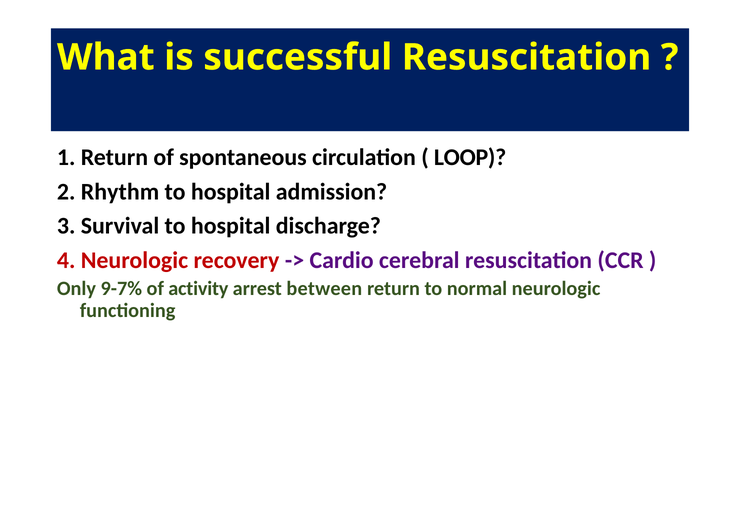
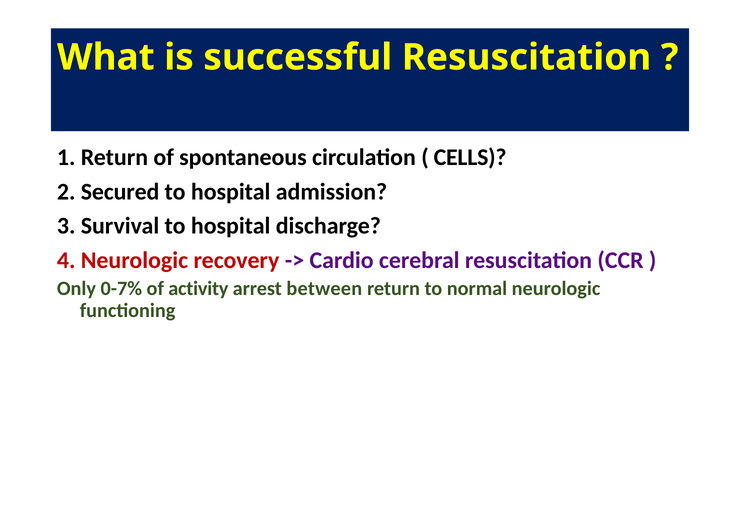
LOOP: LOOP -> CELLS
Rhythm: Rhythm -> Secured
9-7%: 9-7% -> 0-7%
